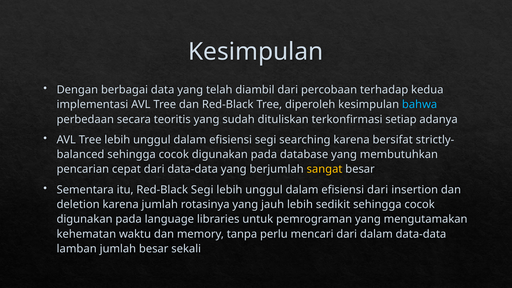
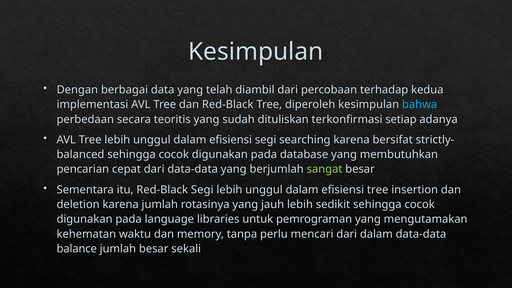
sangat colour: yellow -> light green
efisiensi dari: dari -> tree
lamban: lamban -> balance
